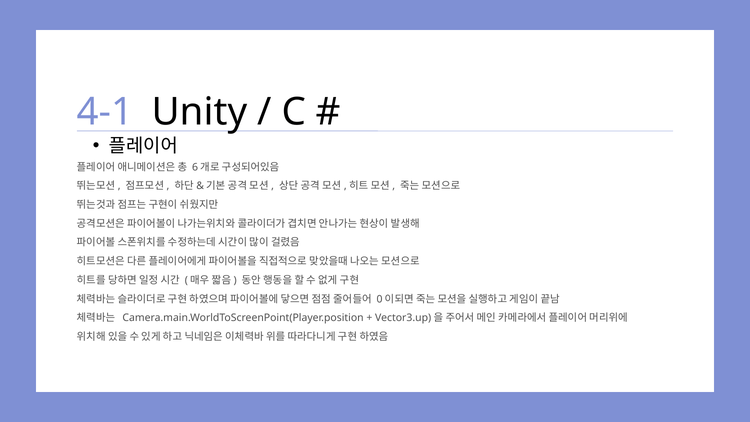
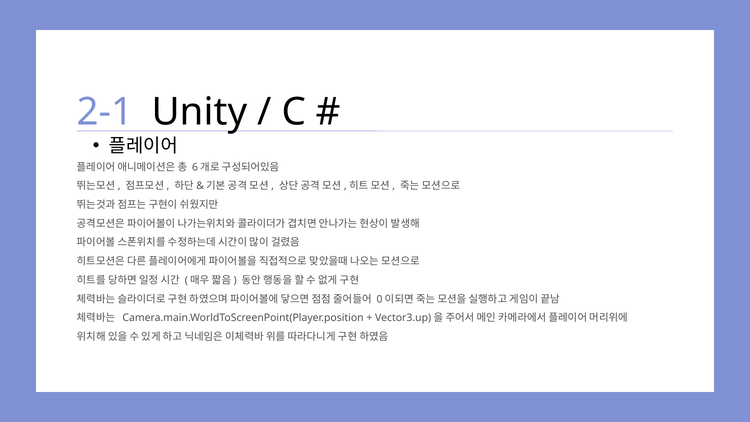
4-1: 4-1 -> 2-1
